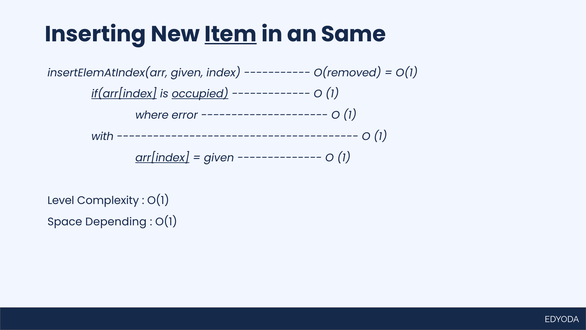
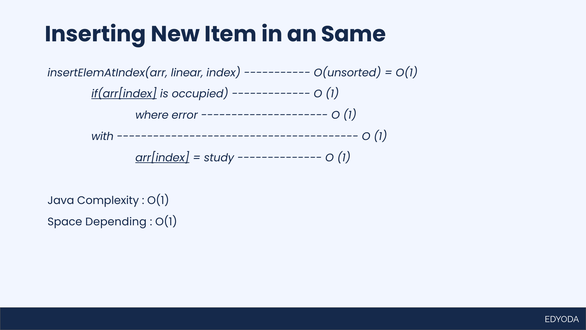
Item underline: present -> none
insertElemAtIndex(arr given: given -> linear
O(removed: O(removed -> O(unsorted
occupied underline: present -> none
given at (219, 158): given -> study
Level: Level -> Java
